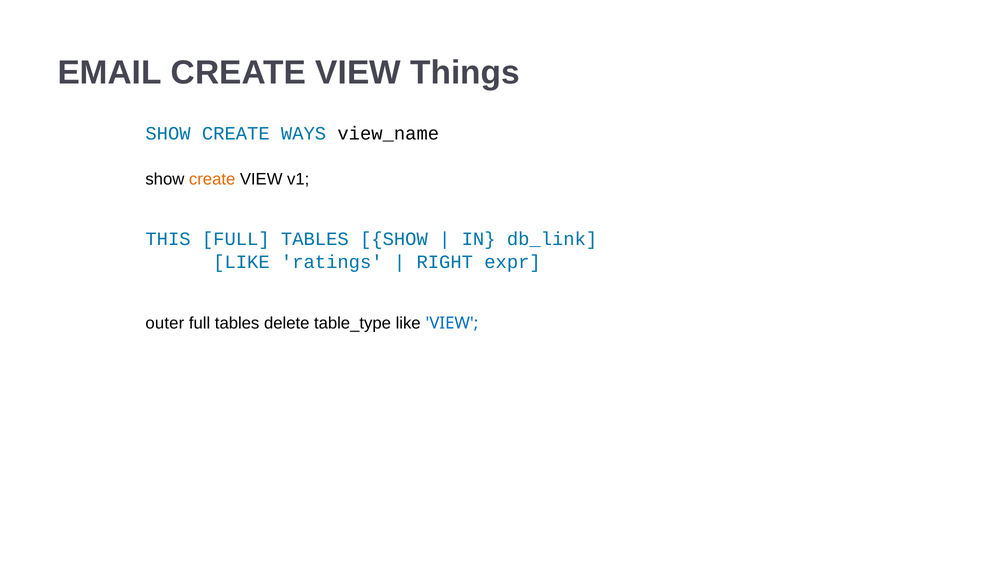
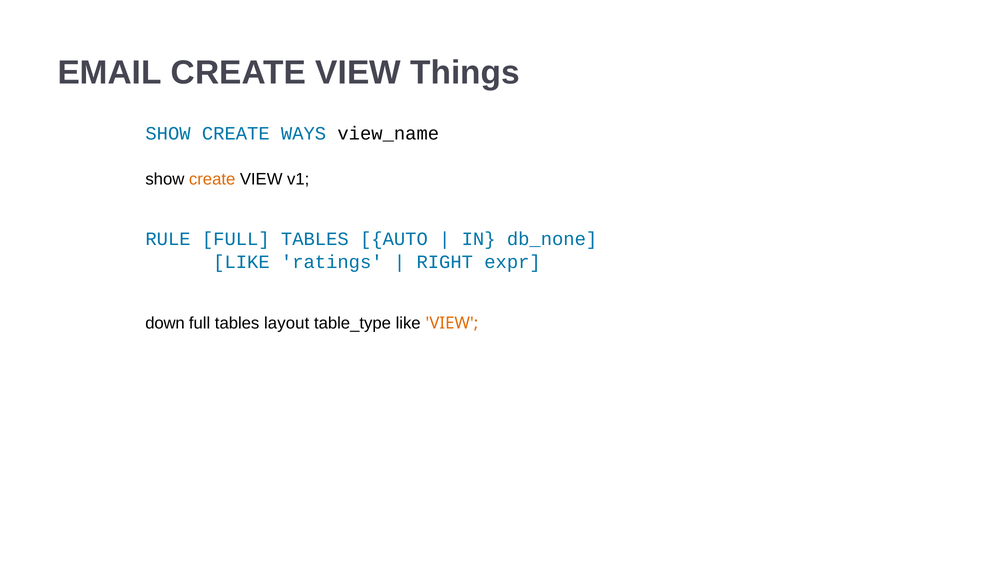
THIS: THIS -> RULE
TABLES SHOW: SHOW -> AUTO
db_link: db_link -> db_none
outer: outer -> down
delete: delete -> layout
VIEW at (452, 323) colour: blue -> orange
